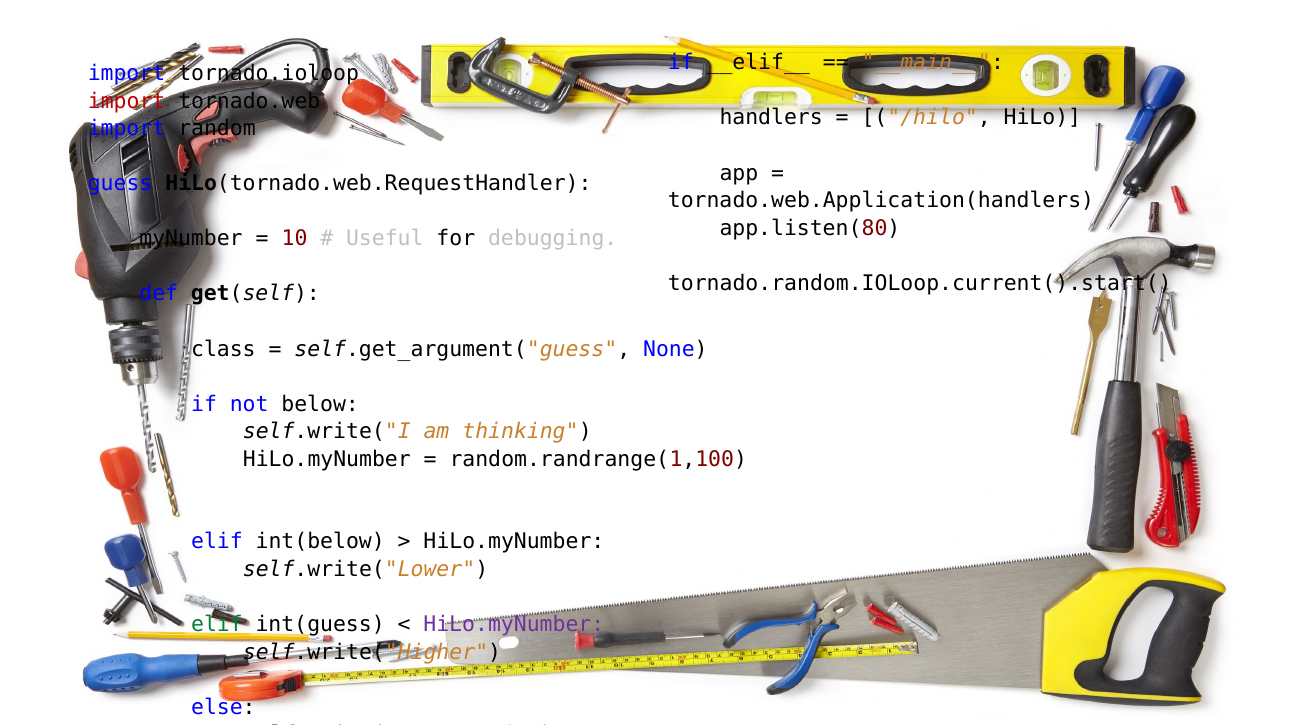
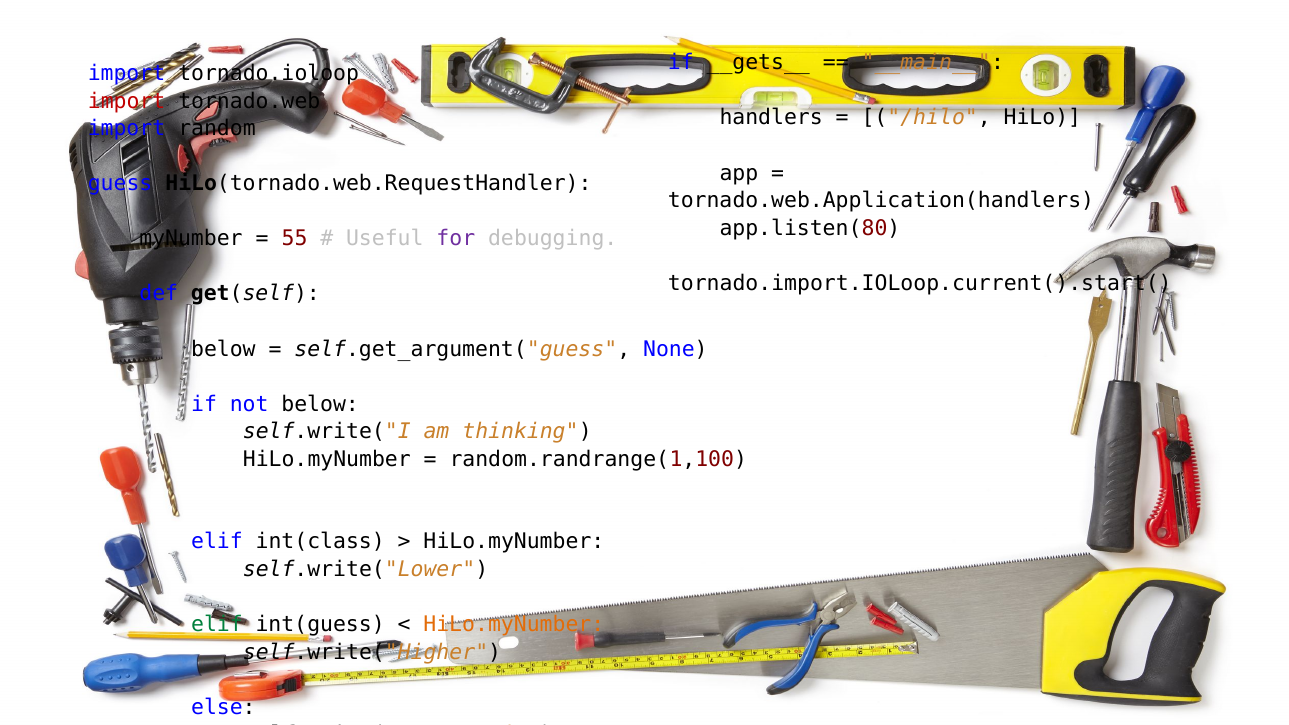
__elif__: __elif__ -> __gets__
10: 10 -> 55
for colour: black -> purple
tornado.random.IOLoop.current().start(: tornado.random.IOLoop.current().start( -> tornado.import.IOLoop.current().start(
class at (223, 349): class -> below
int(below: int(below -> int(class
HiLo.myNumber at (514, 625) colour: purple -> orange
